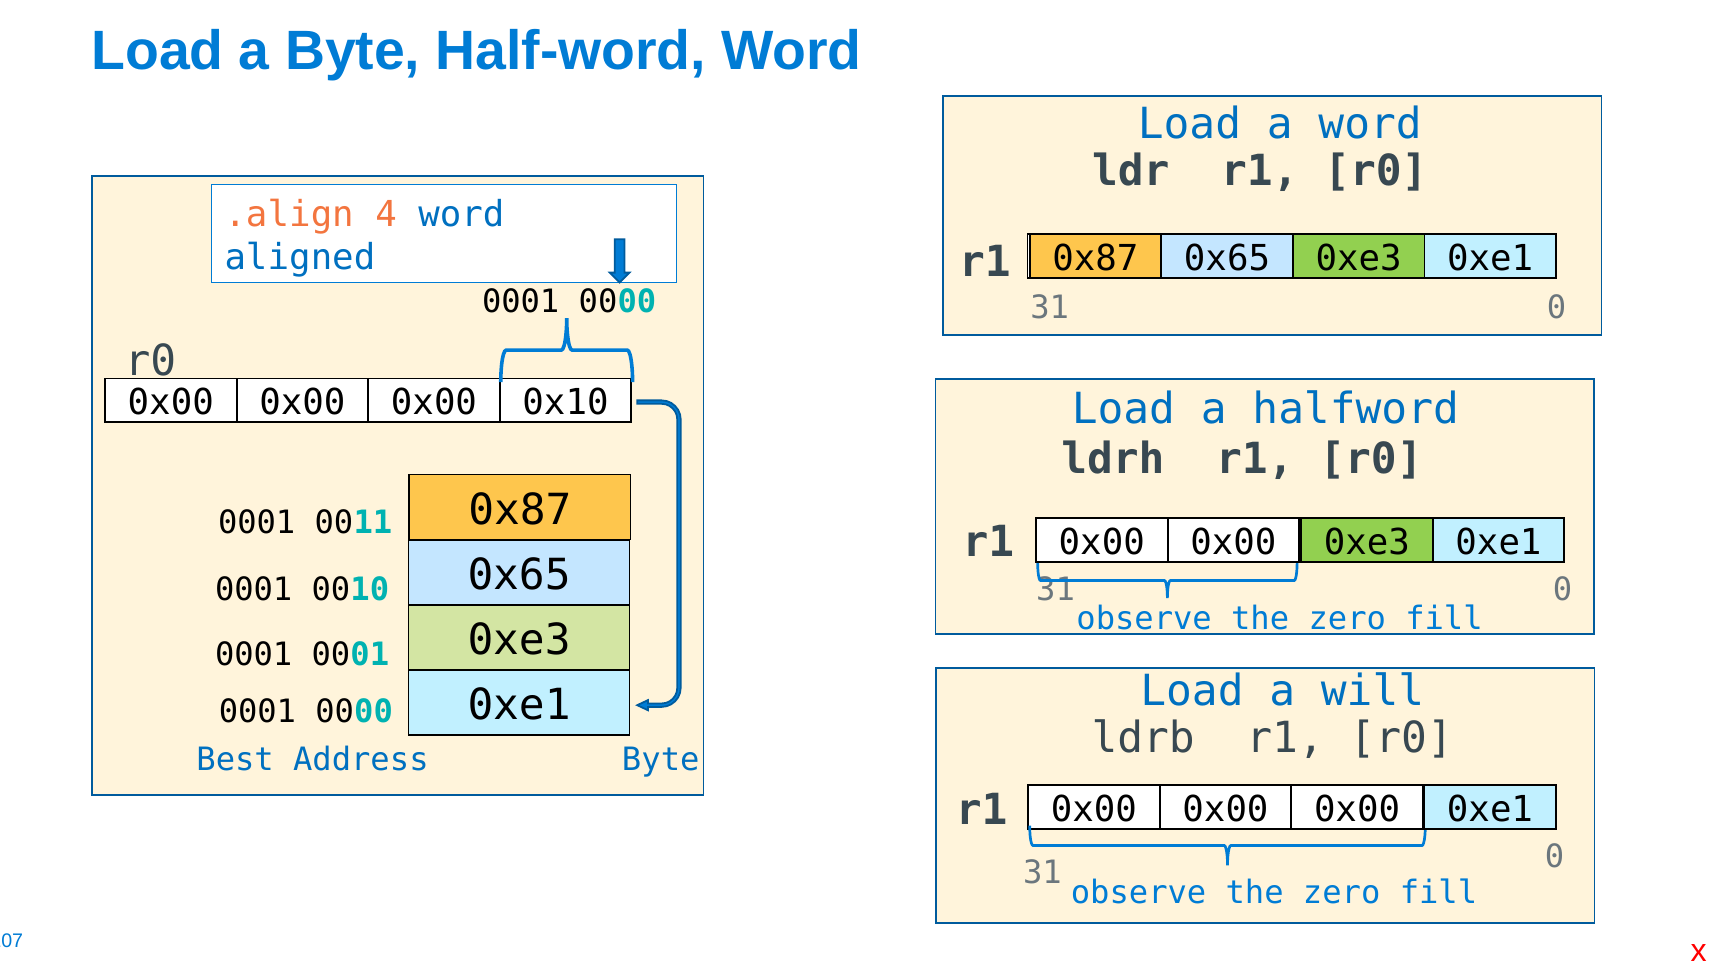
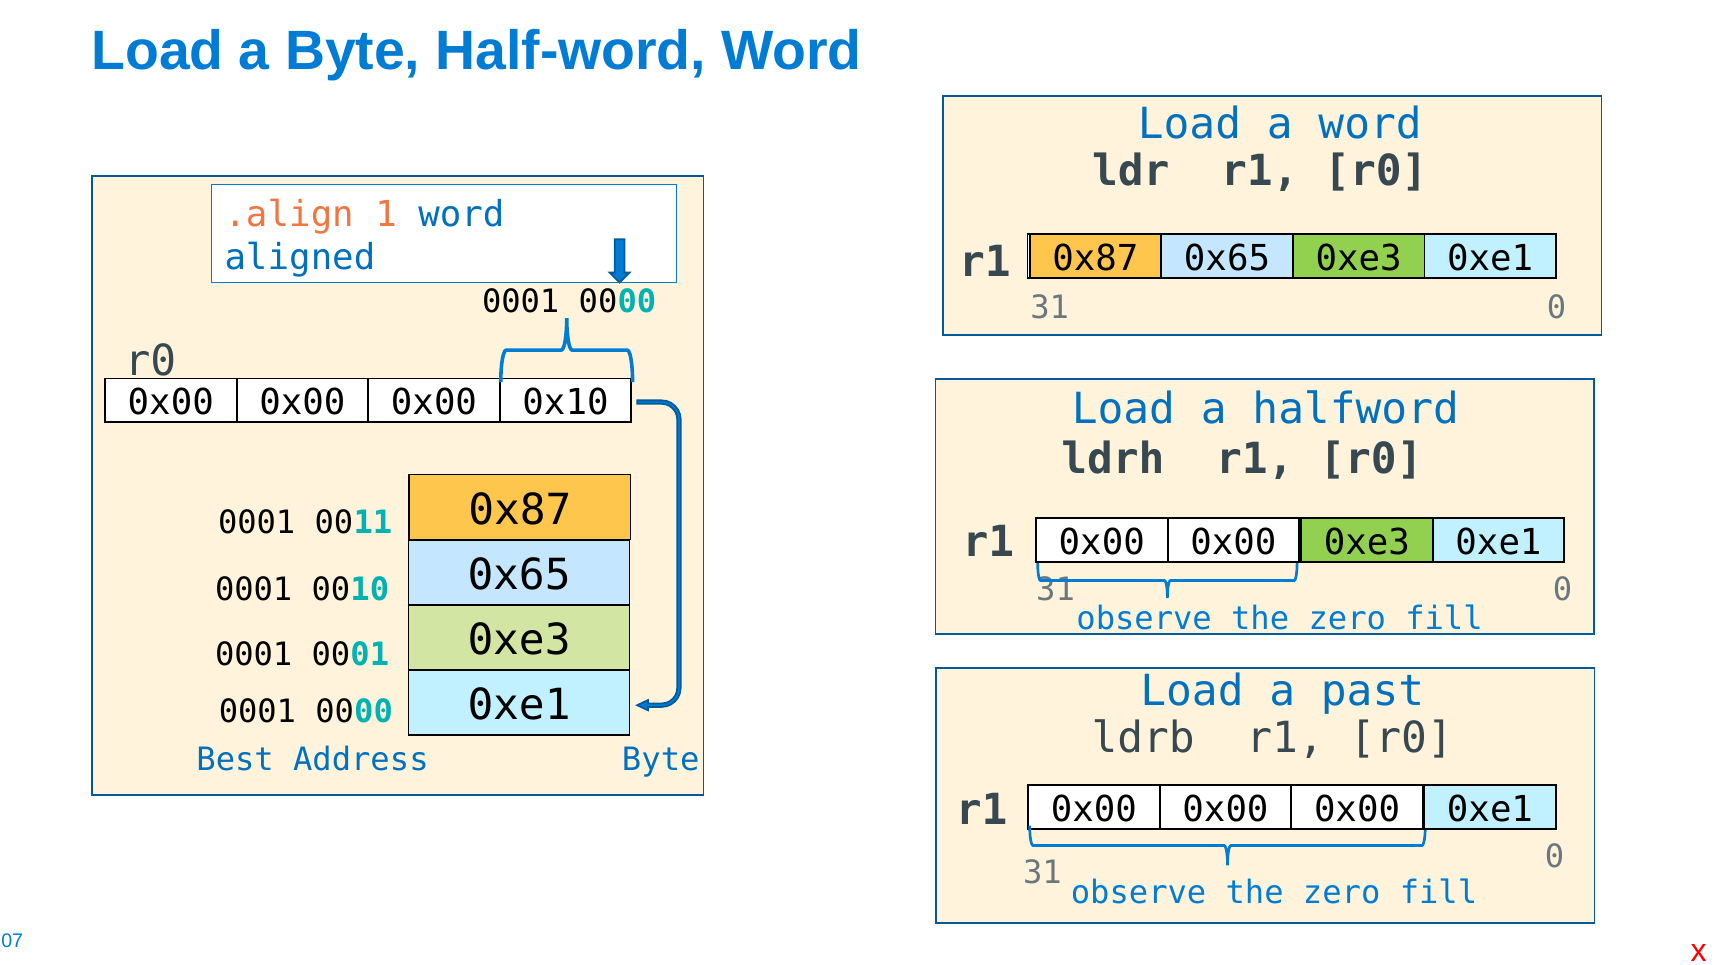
4: 4 -> 1
will: will -> past
